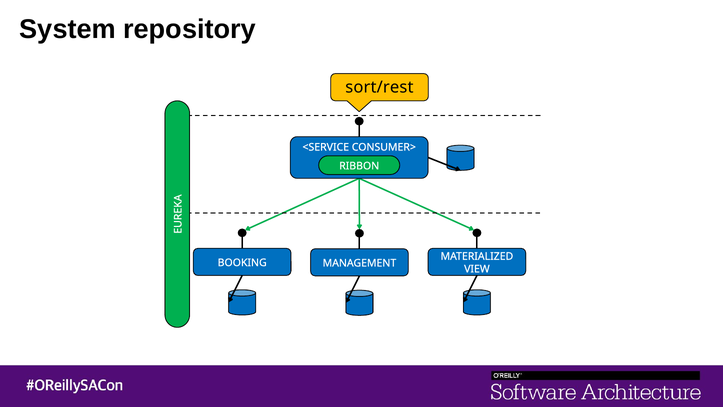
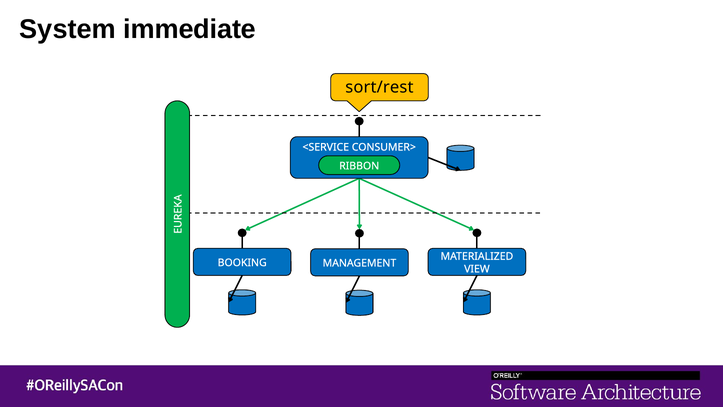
repository: repository -> immediate
